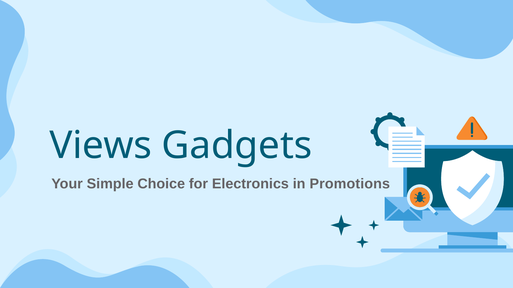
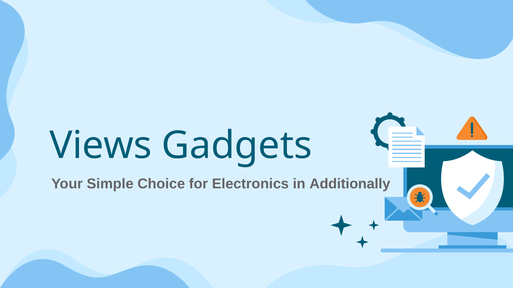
Promotions: Promotions -> Additionally
